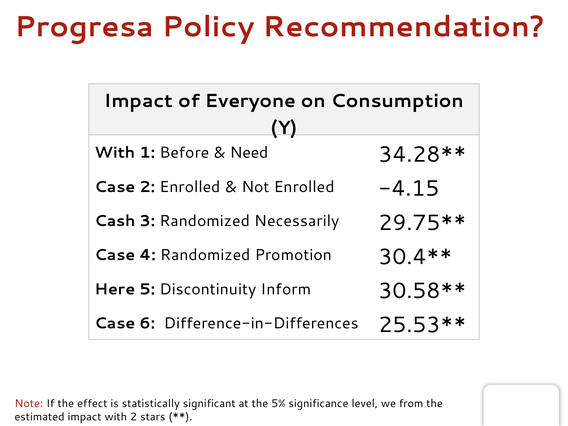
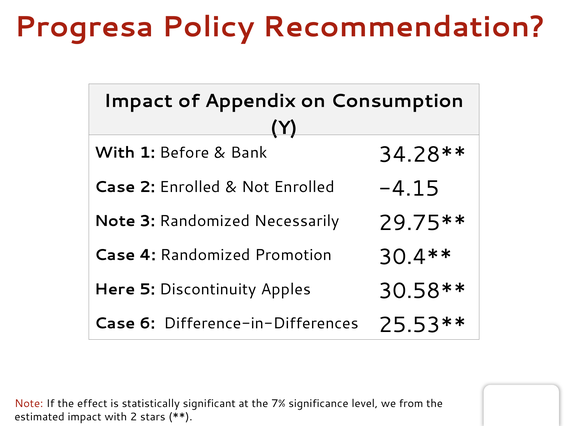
Everyone: Everyone -> Appendix
Need: Need -> Bank
Cash at (115, 221): Cash -> Note
Inform: Inform -> Apples
5%: 5% -> 7%
